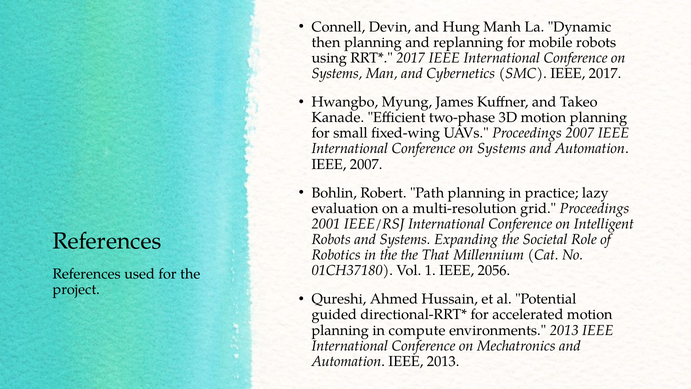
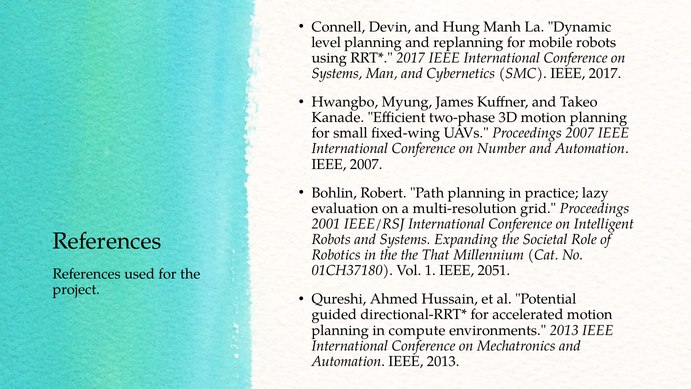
then: then -> level
Systems at (502, 149): Systems -> Number
2056: 2056 -> 2051
